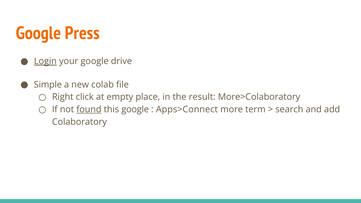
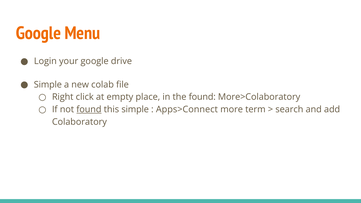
Press: Press -> Menu
Login underline: present -> none
the result: result -> found
this google: google -> simple
